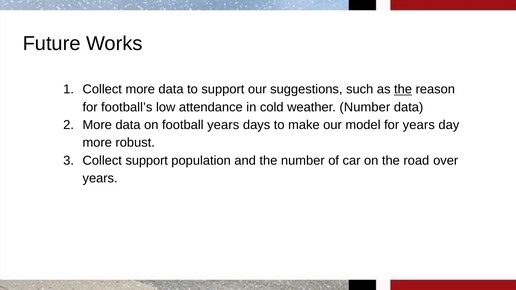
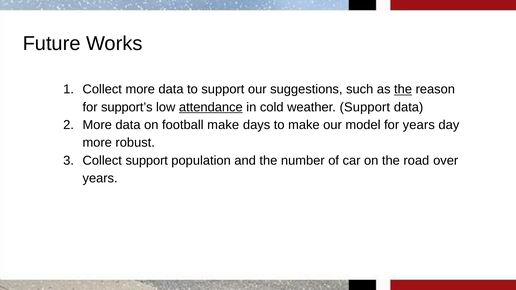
football’s: football’s -> support’s
attendance underline: none -> present
weather Number: Number -> Support
football years: years -> make
